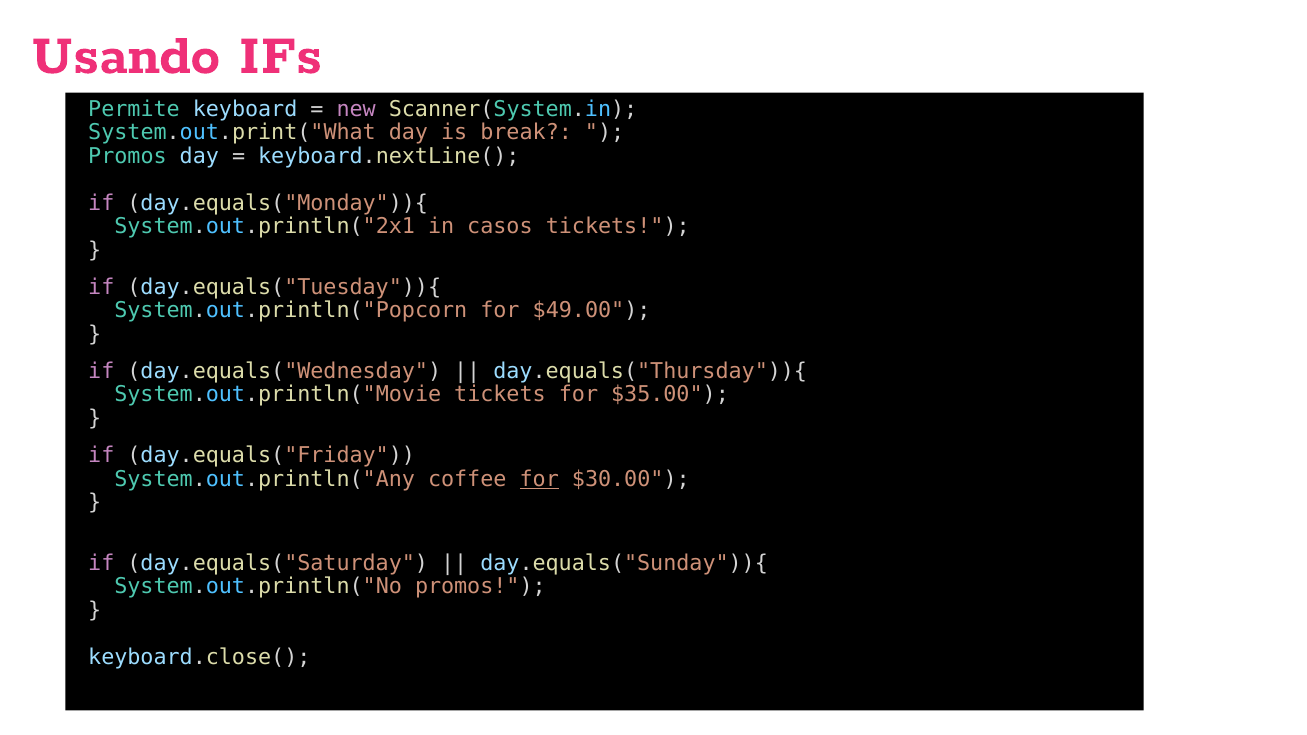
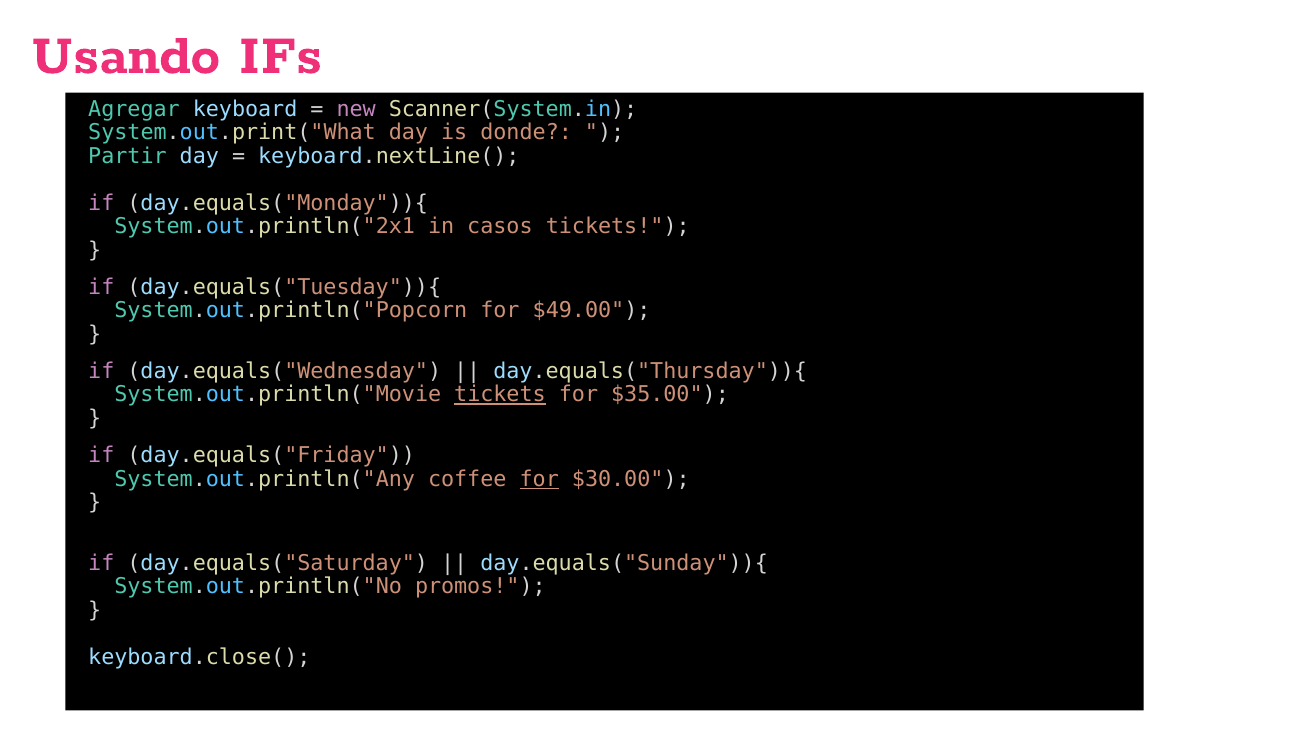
Permite: Permite -> Agregar
break: break -> donde
Promos at (127, 156): Promos -> Partir
tickets at (500, 395) underline: none -> present
